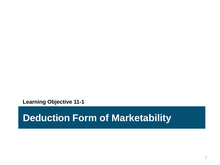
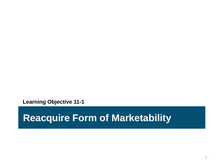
Deduction: Deduction -> Reacquire
